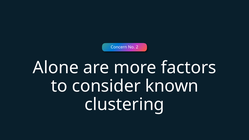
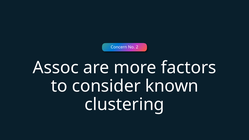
Alone: Alone -> Assoc
